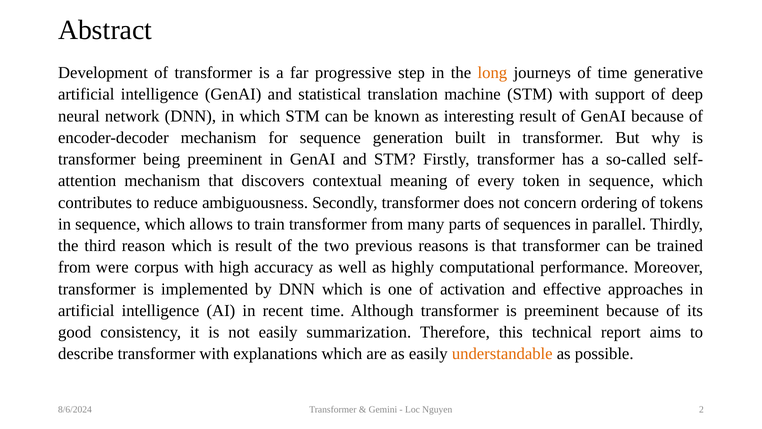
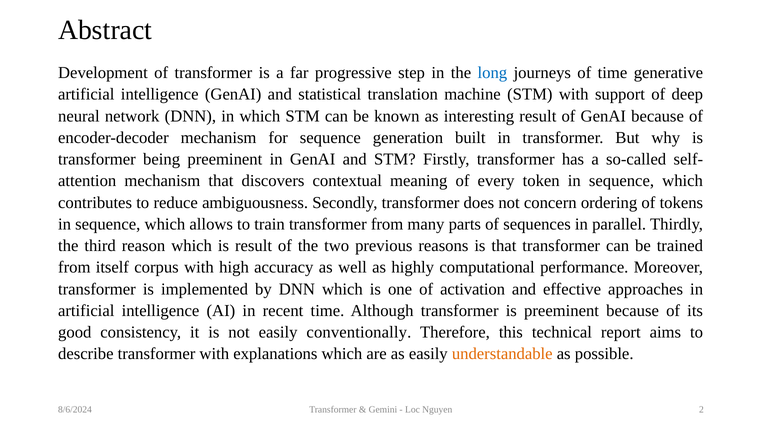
long colour: orange -> blue
were: were -> itself
summarization: summarization -> conventionally
